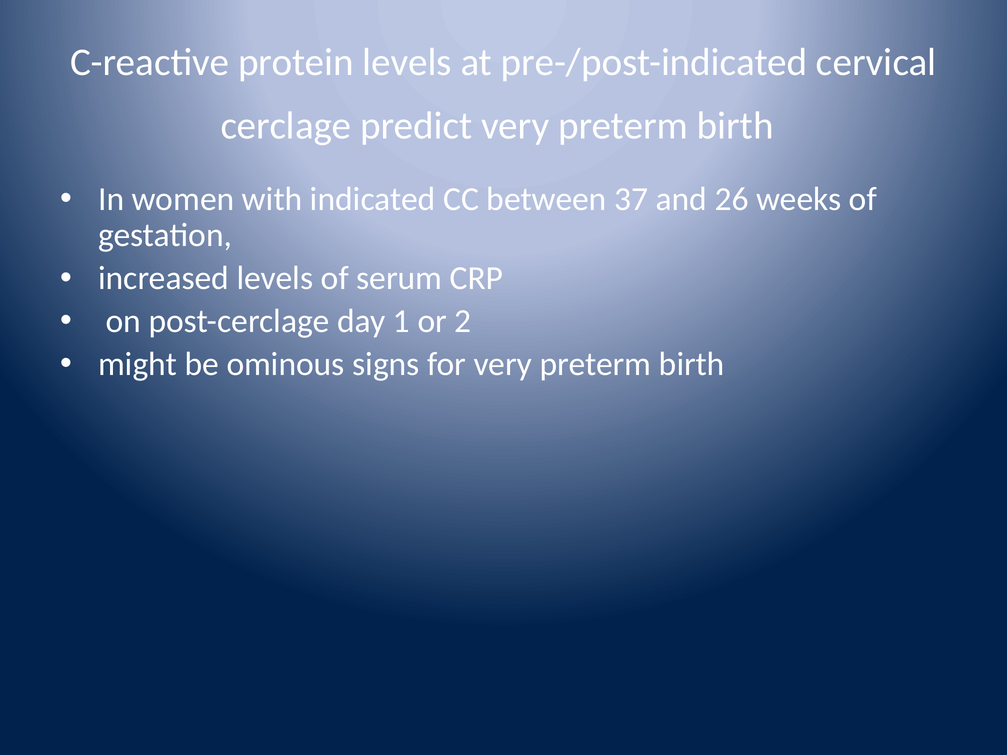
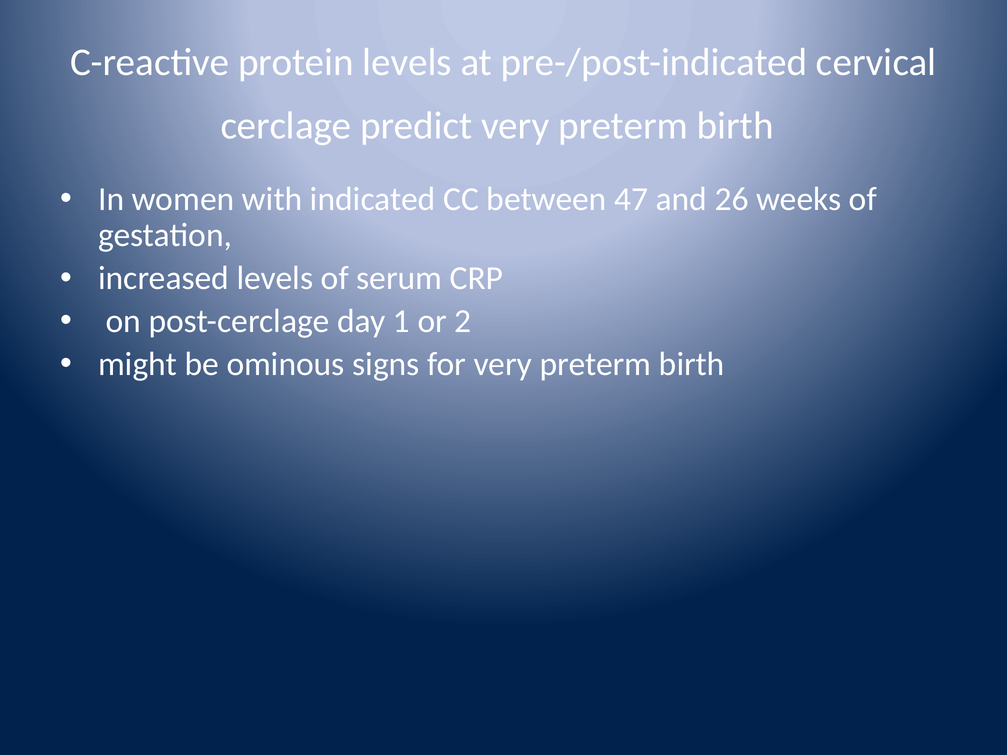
37: 37 -> 47
